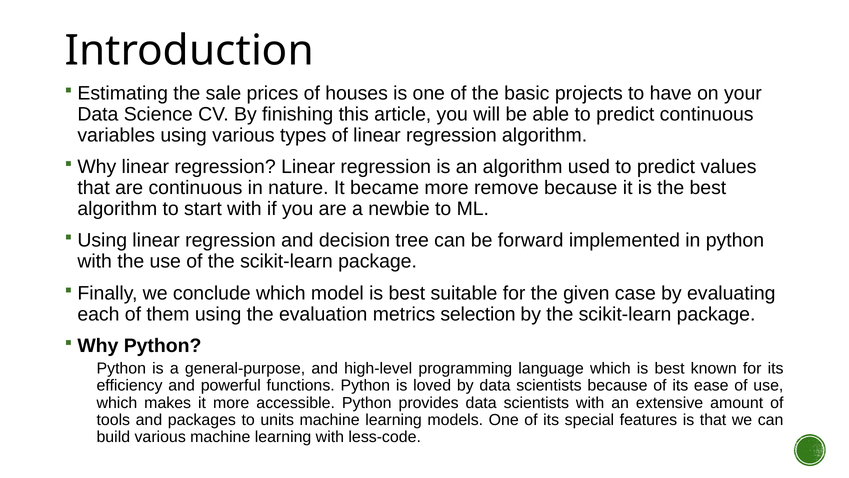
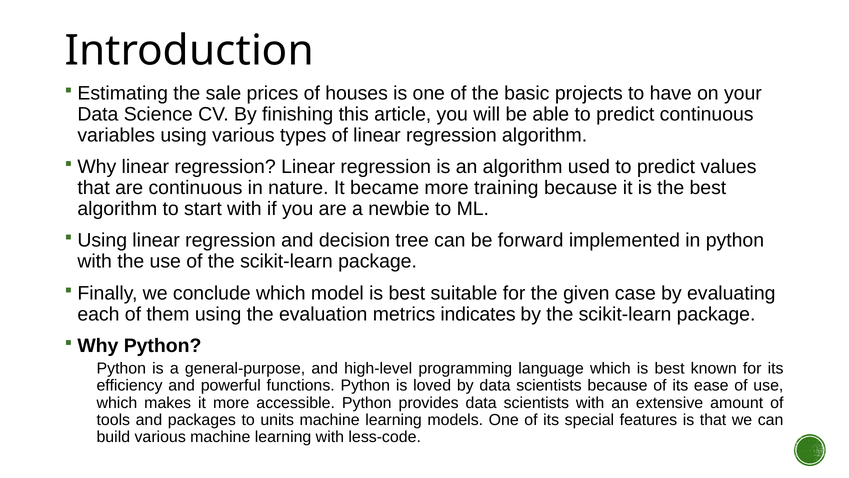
remove: remove -> training
selection: selection -> indicates
